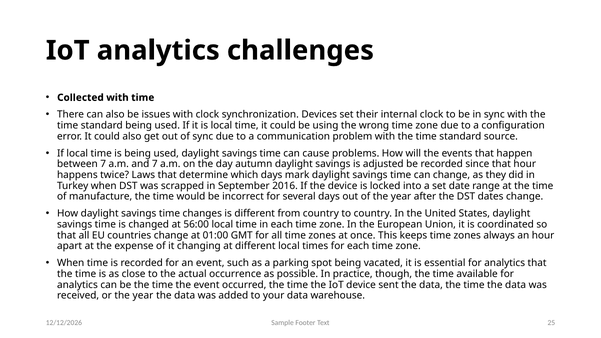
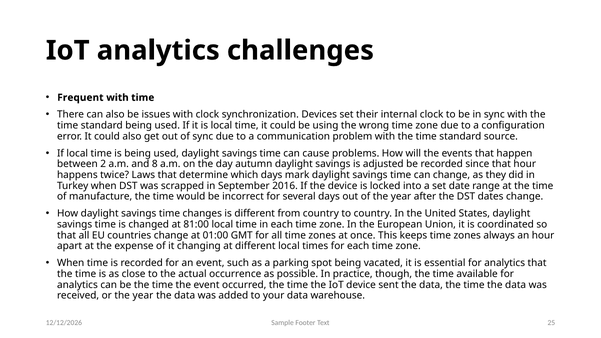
Collected: Collected -> Frequent
between 7: 7 -> 2
and 7: 7 -> 8
56:00: 56:00 -> 81:00
